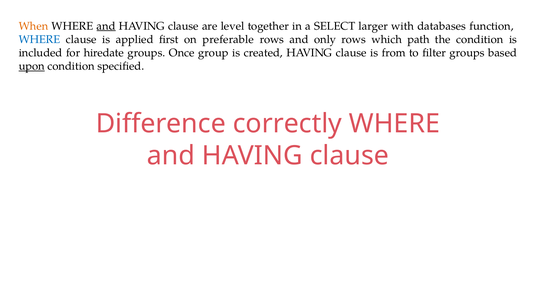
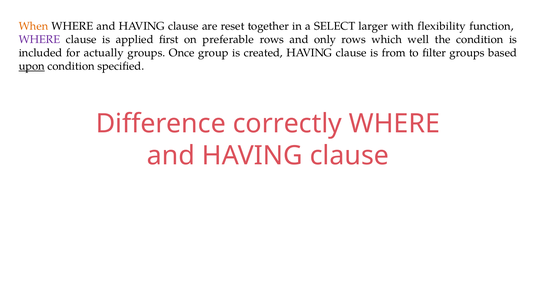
and at (106, 26) underline: present -> none
level: level -> reset
databases: databases -> flexibility
WHERE at (39, 39) colour: blue -> purple
path: path -> well
hiredate: hiredate -> actually
